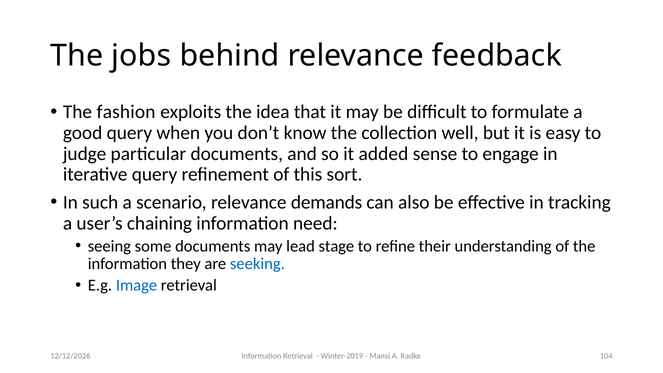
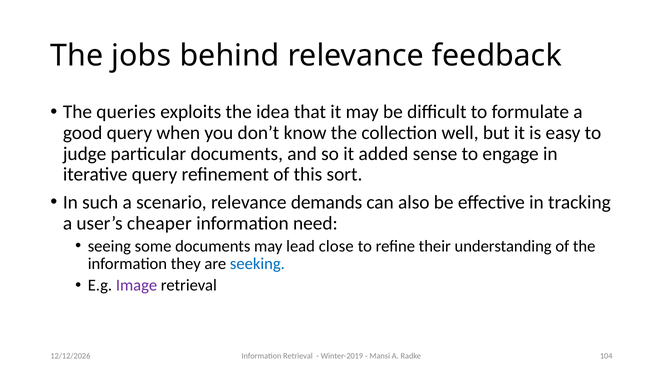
fashion: fashion -> queries
chaining: chaining -> cheaper
stage: stage -> close
Image colour: blue -> purple
